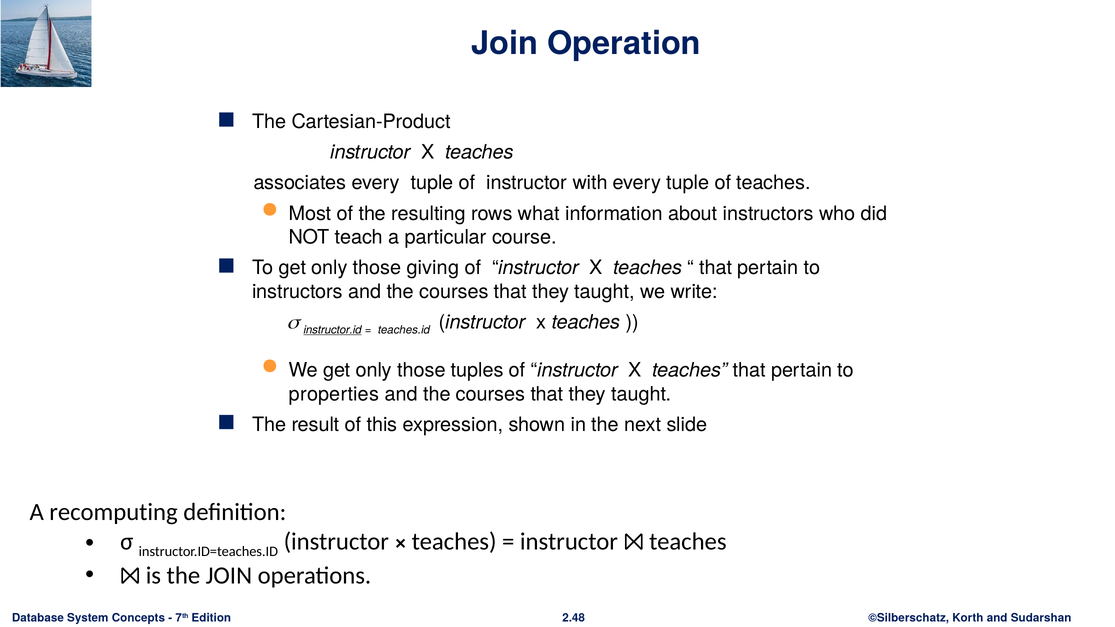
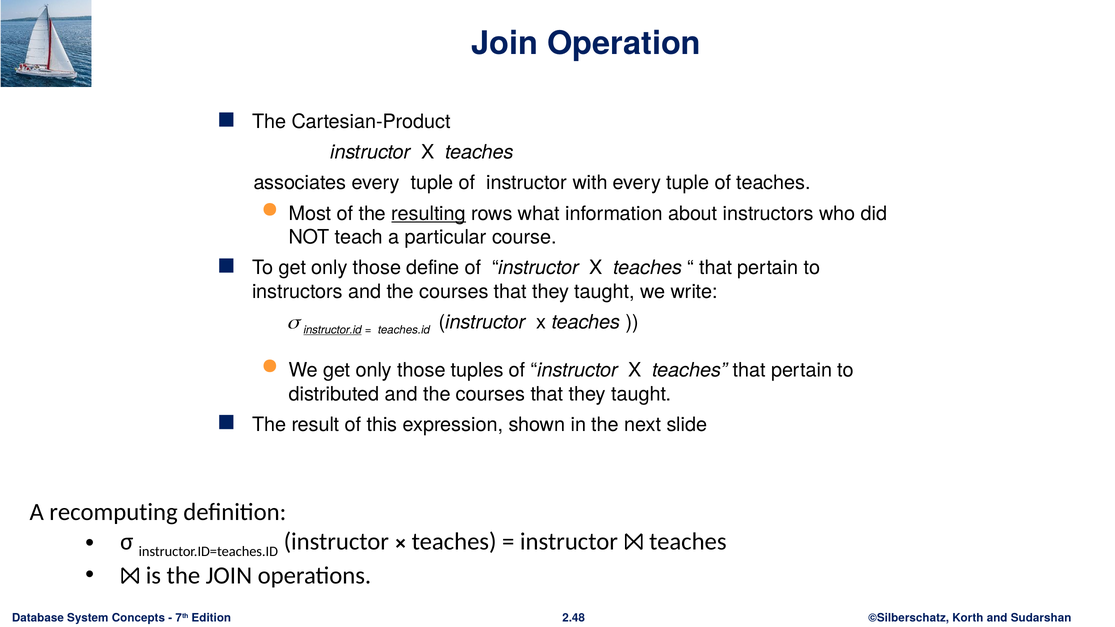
resulting underline: none -> present
giving: giving -> define
properties: properties -> distributed
